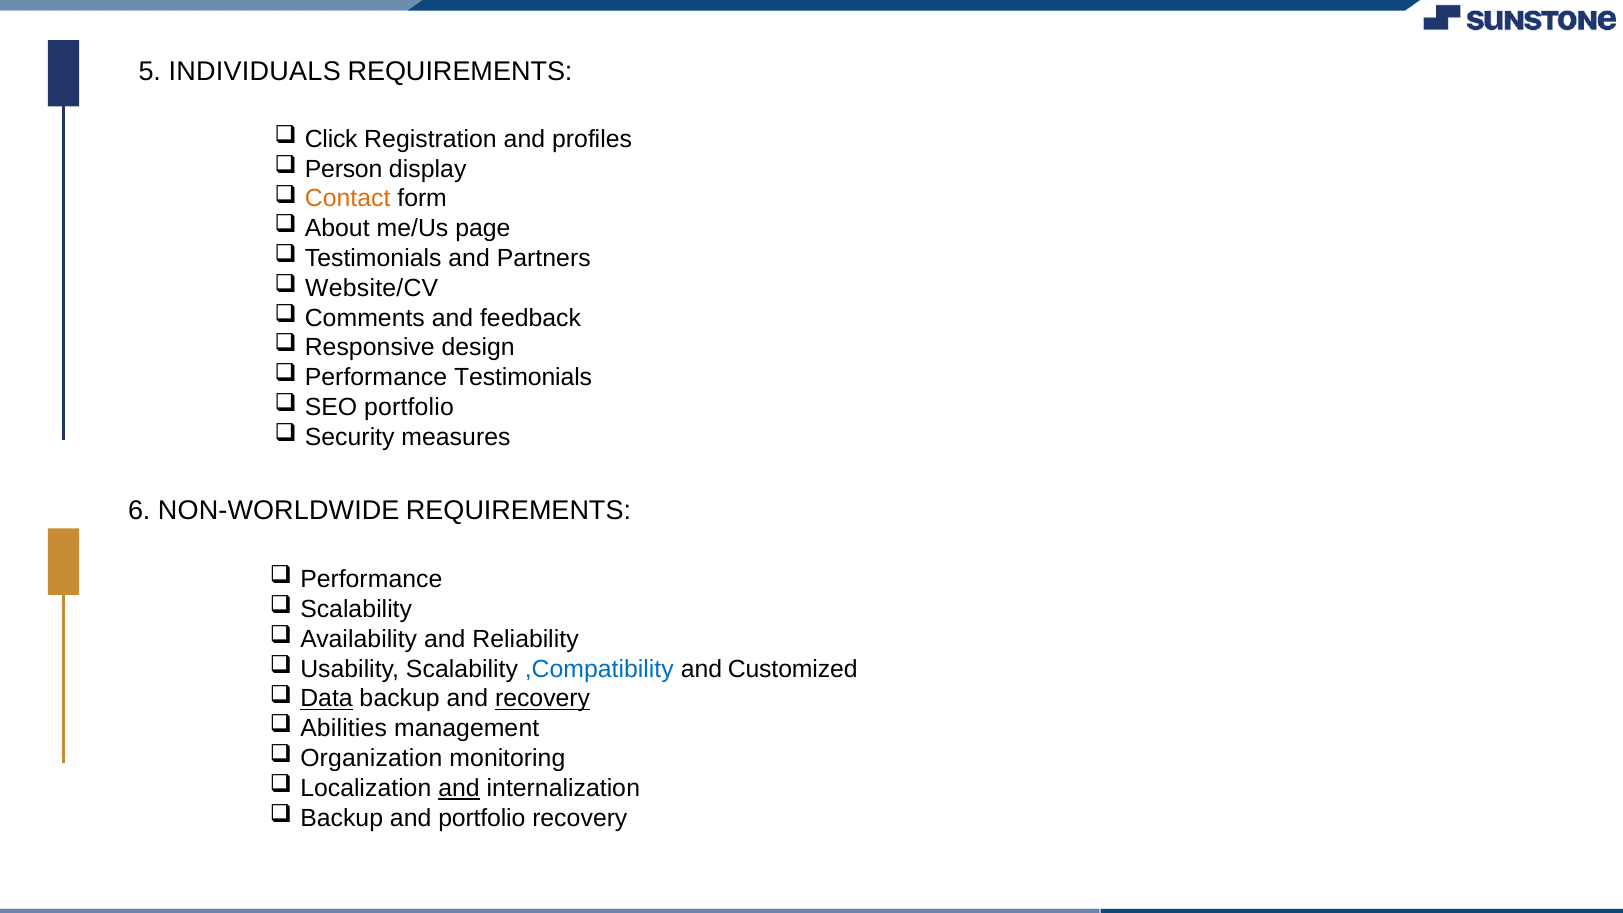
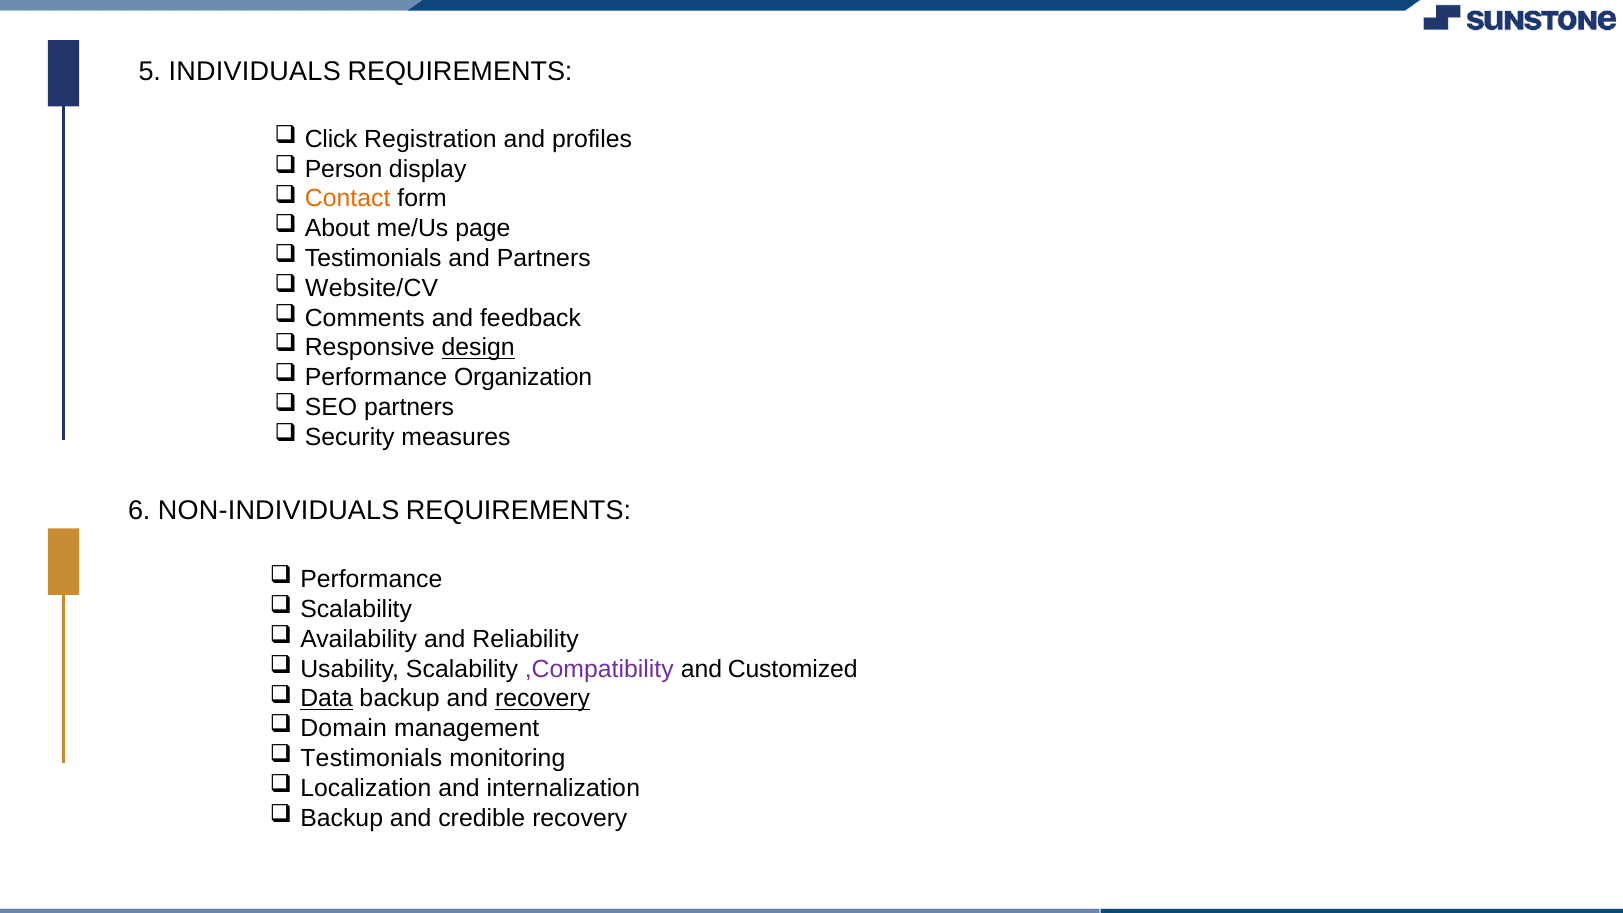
design underline: none -> present
Performance Testimonials: Testimonials -> Organization
SEO portfolio: portfolio -> partners
NON-WORLDWIDE: NON-WORLDWIDE -> NON-INDIVIDUALS
,Compatibility colour: blue -> purple
Abilities: Abilities -> Domain
Organization at (371, 758): Organization -> Testimonials
and at (459, 788) underline: present -> none
and portfolio: portfolio -> credible
